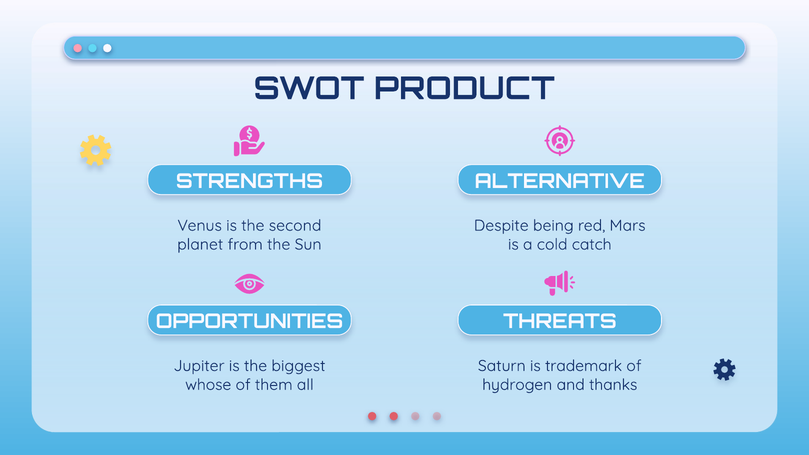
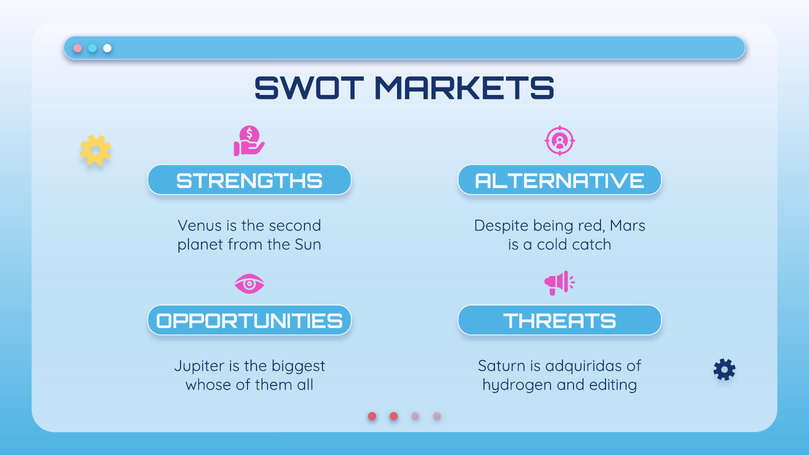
PRODUCT: PRODUCT -> MARKETS
trademark: trademark -> adquiridas
thanks: thanks -> editing
